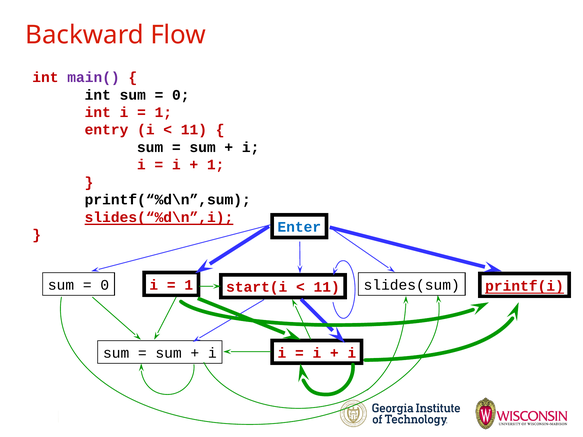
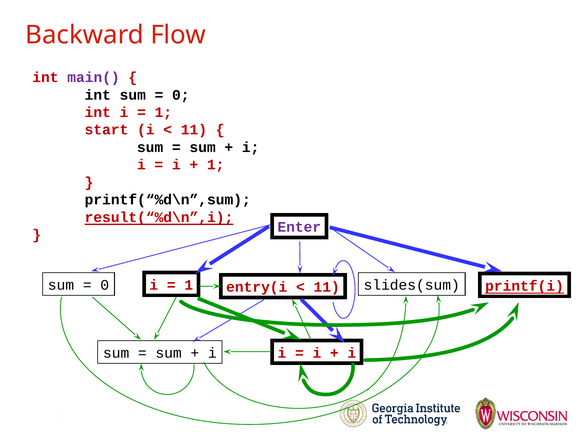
entry: entry -> start
slides(“%d\n”,i: slides(“%d\n”,i -> result(“%d\n”,i
Enter colour: blue -> purple
start(i: start(i -> entry(i
